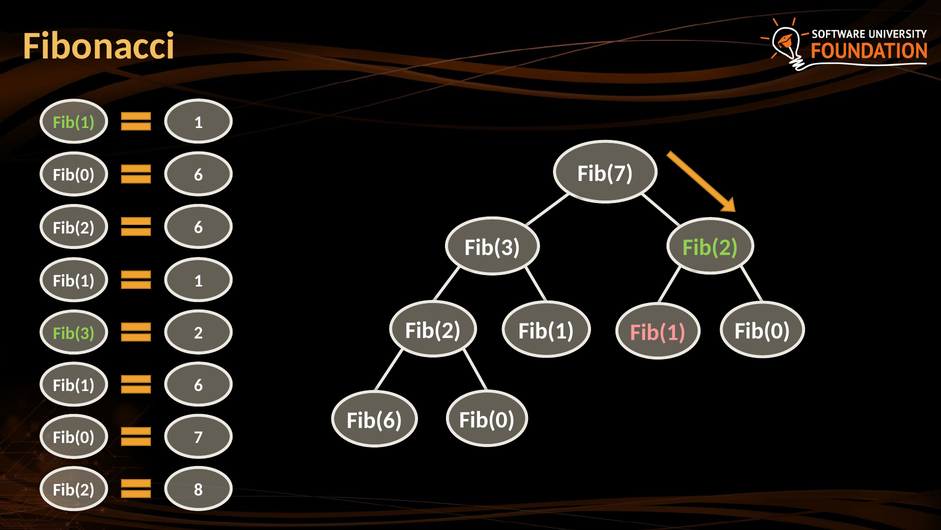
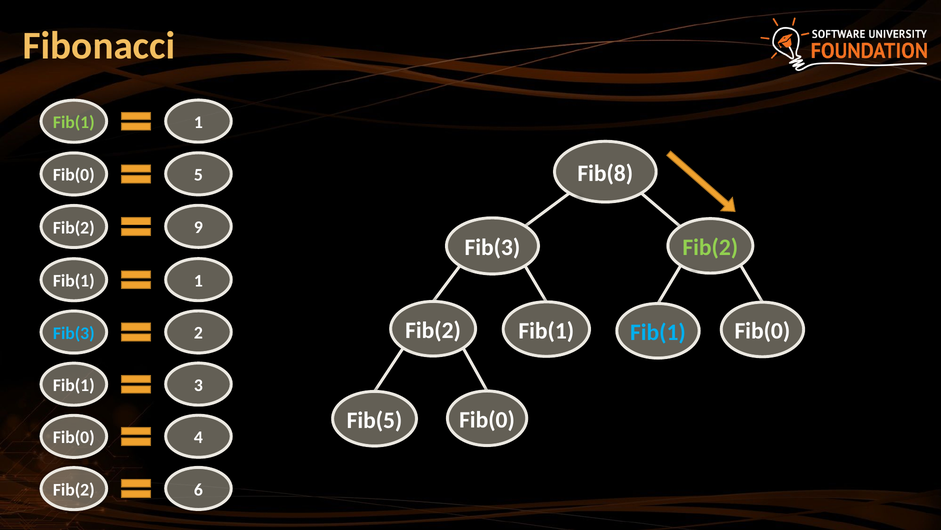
Fib(7: Fib(7 -> Fib(8
Fib(0 6: 6 -> 5
Fib(2 6: 6 -> 9
Fib(3 at (74, 333) colour: light green -> light blue
Fib(1 at (658, 332) colour: pink -> light blue
Fib(1 6: 6 -> 3
Fib(6: Fib(6 -> Fib(5
7: 7 -> 4
8: 8 -> 6
